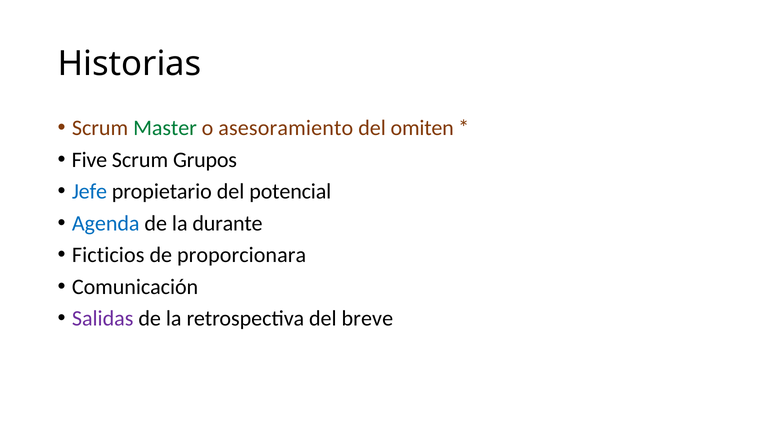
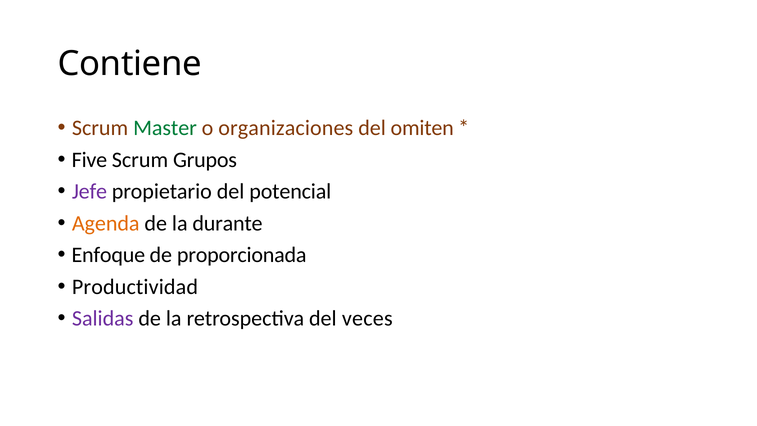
Historias: Historias -> Contiene
asesoramiento: asesoramiento -> organizaciones
Jefe colour: blue -> purple
Agenda colour: blue -> orange
Ficticios: Ficticios -> Enfoque
proporcionara: proporcionara -> proporcionada
Comunicación: Comunicación -> Productividad
breve: breve -> veces
